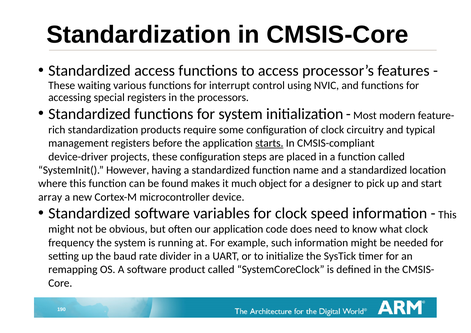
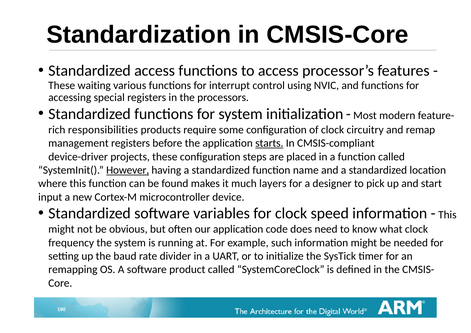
standardization at (103, 130): standardization -> responsibilities
typical: typical -> remap
However underline: none -> present
object: object -> layers
array: array -> input
